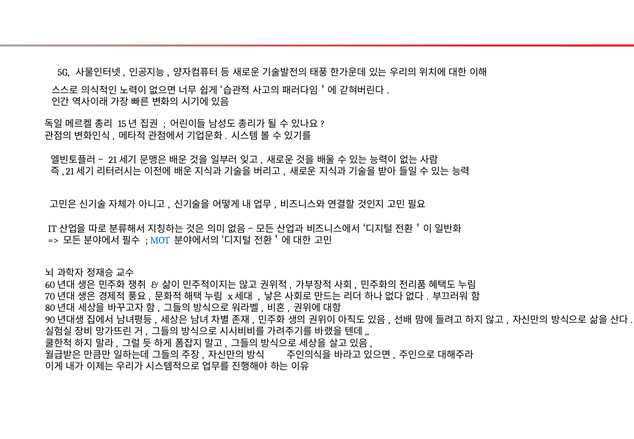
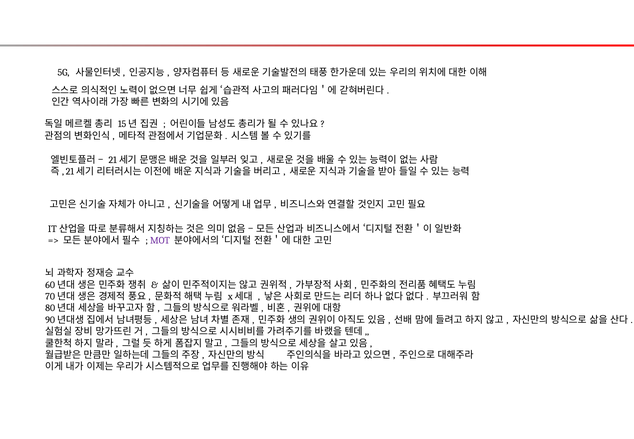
MOT colour: blue -> purple
